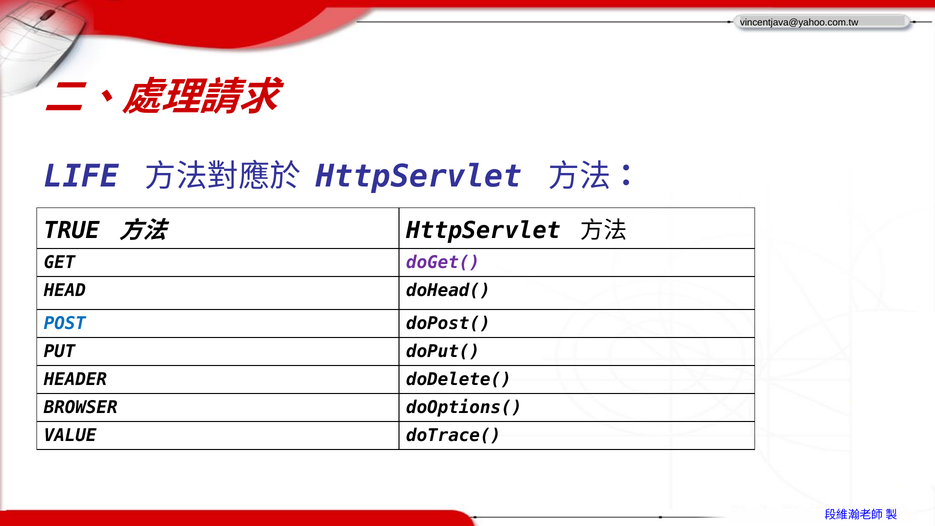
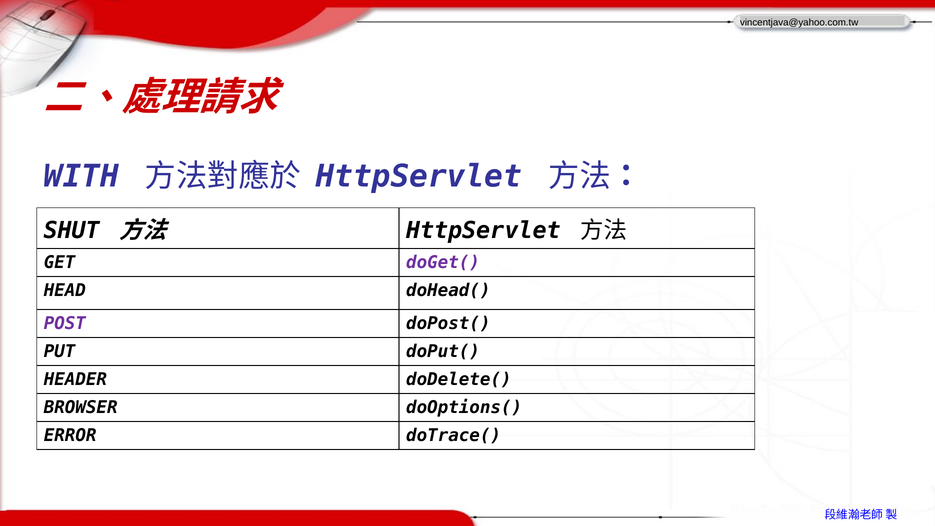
LIFE: LIFE -> WITH
TRUE: TRUE -> SHUT
POST colour: blue -> purple
VALUE: VALUE -> ERROR
